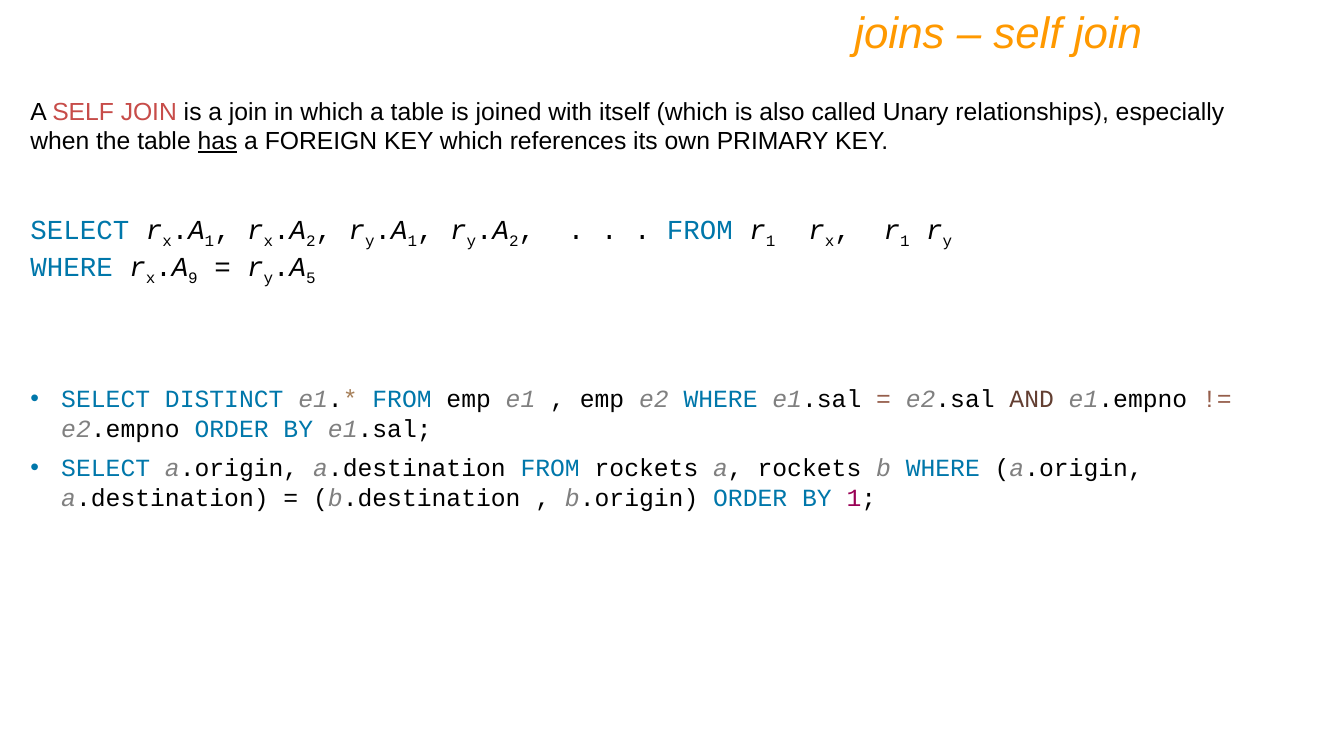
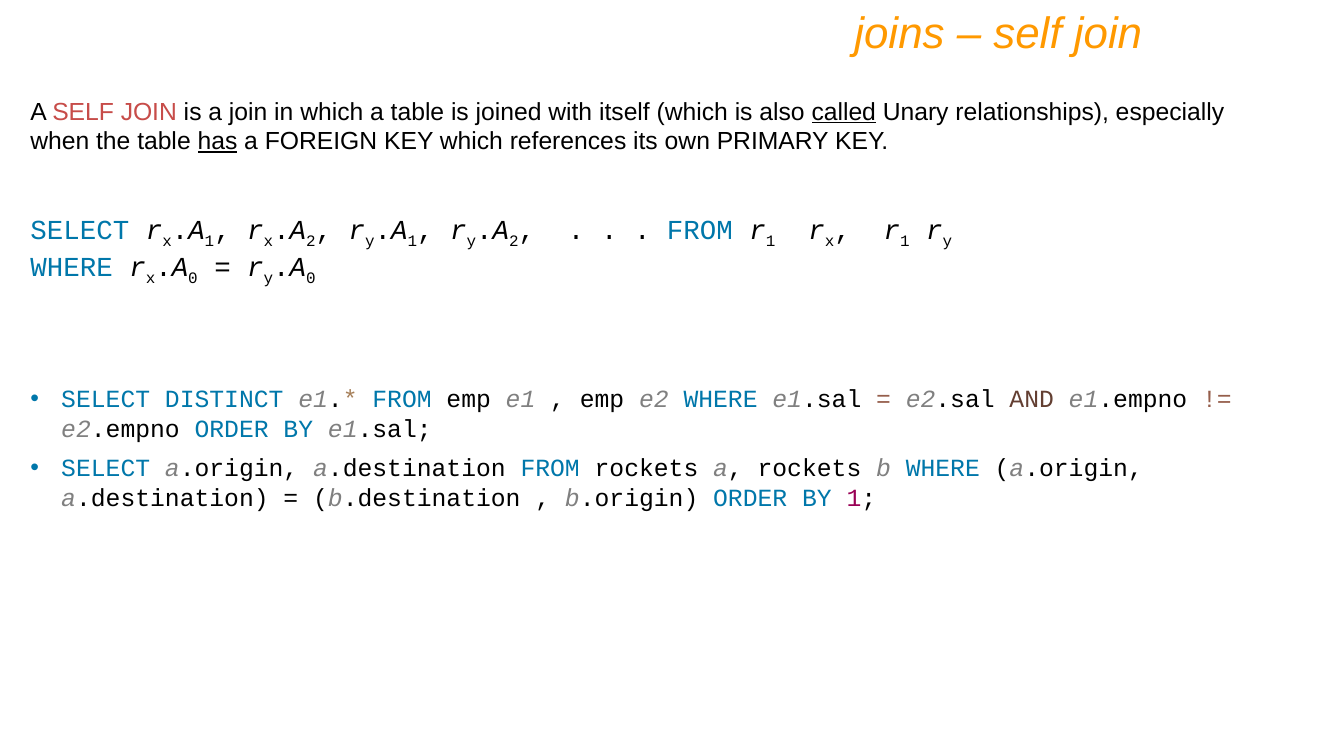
called underline: none -> present
9 at (193, 278): 9 -> 0
5 at (311, 278): 5 -> 0
